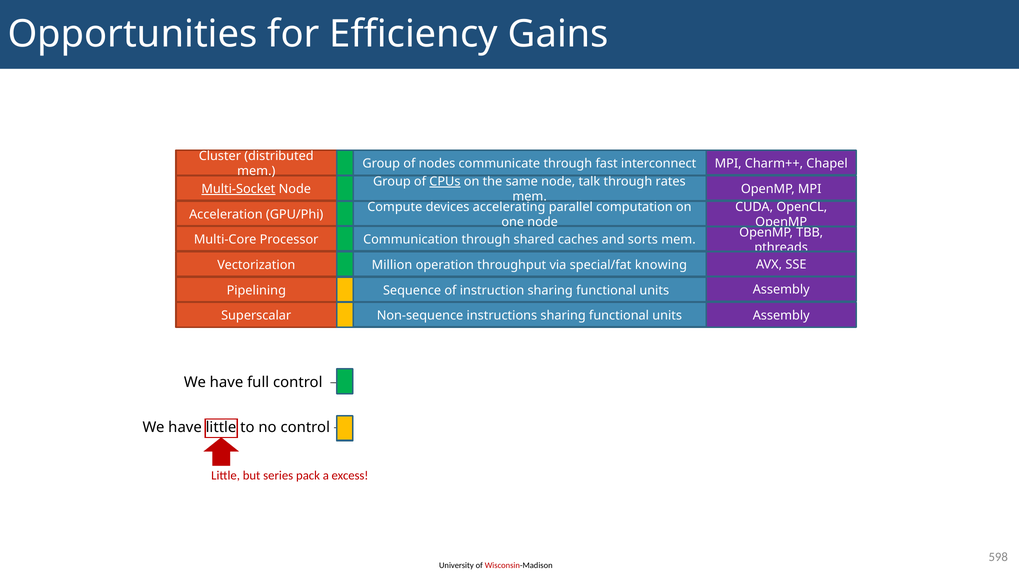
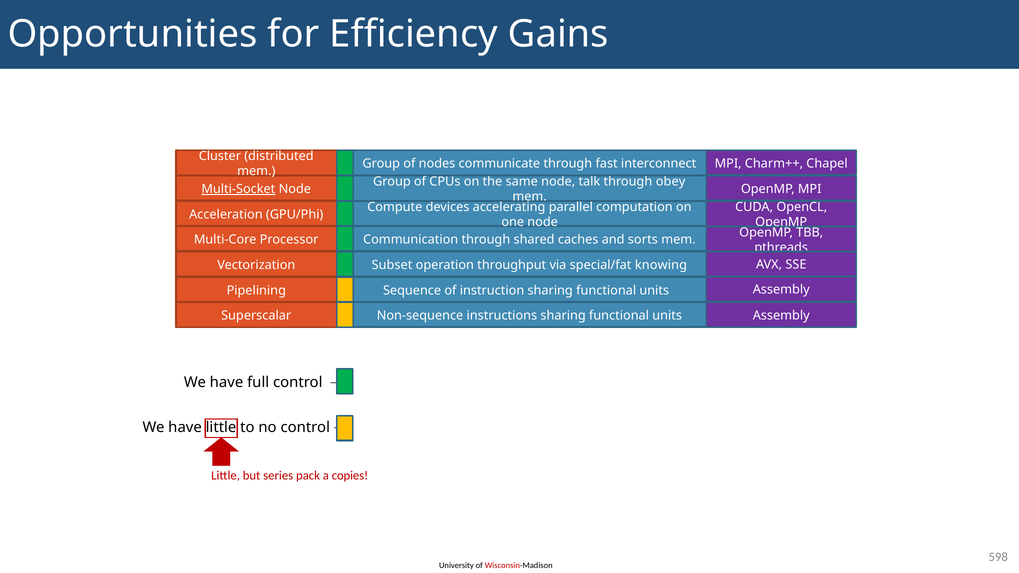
CPUs underline: present -> none
rates: rates -> obey
Million: Million -> Subset
excess: excess -> copies
